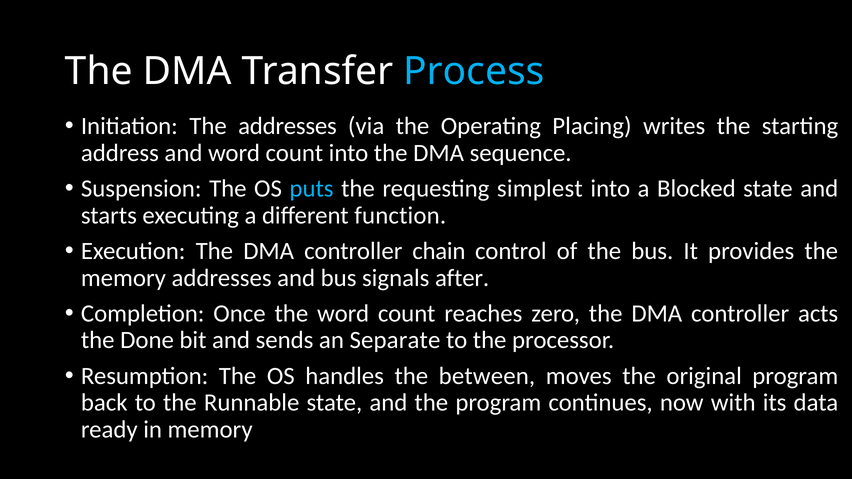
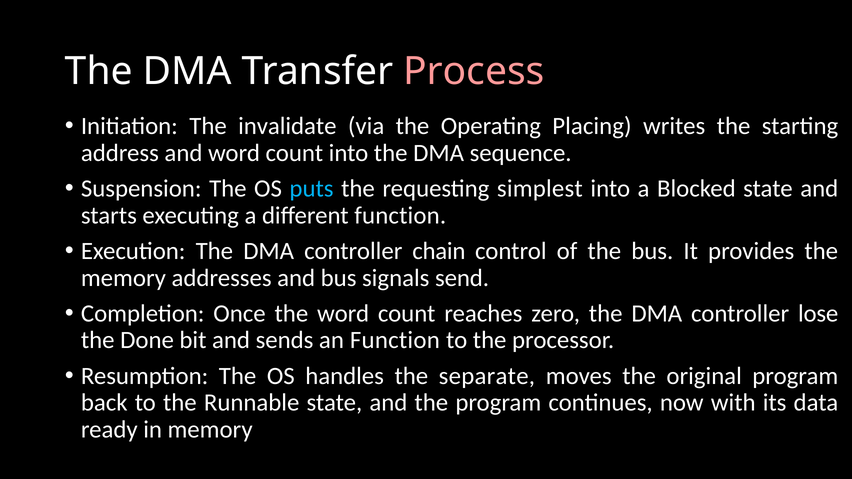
Process colour: light blue -> pink
The addresses: addresses -> invalidate
after: after -> send
acts: acts -> lose
an Separate: Separate -> Function
between: between -> separate
